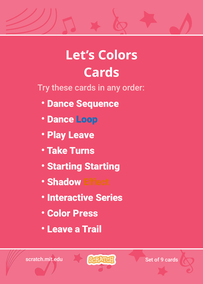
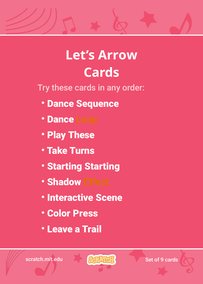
Colors: Colors -> Arrow
Loop colour: blue -> orange
Play Leave: Leave -> These
Series: Series -> Scene
